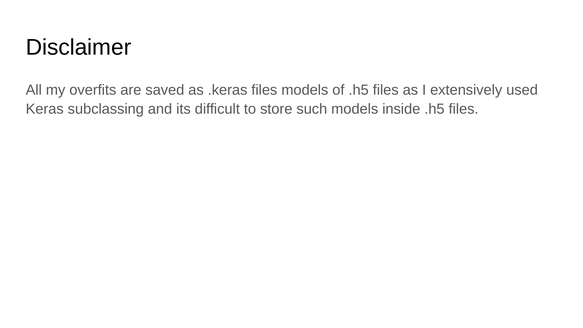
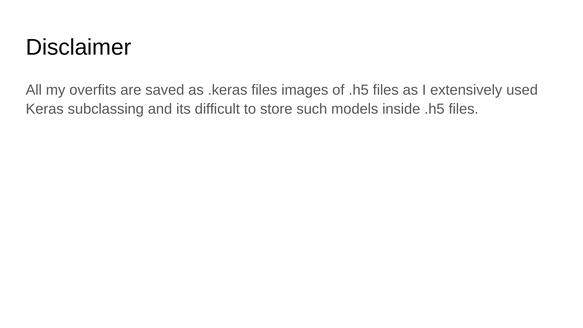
files models: models -> images
